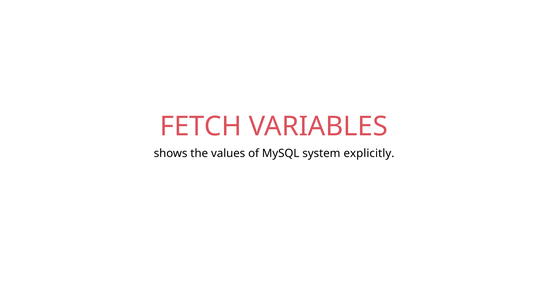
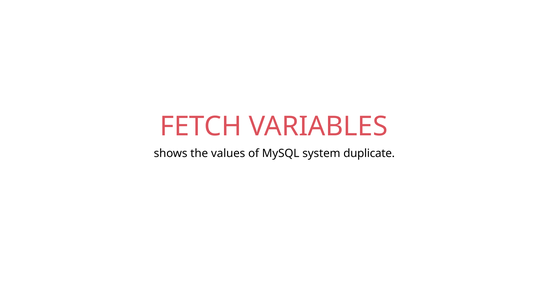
explicitly: explicitly -> duplicate
